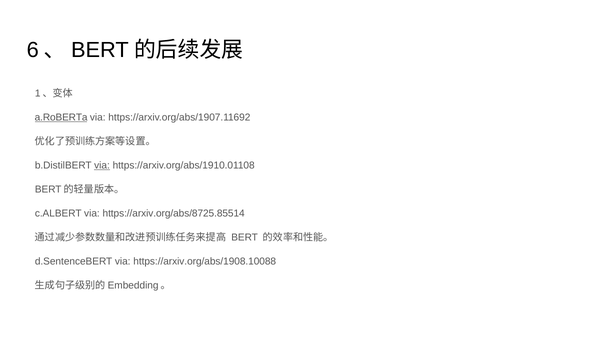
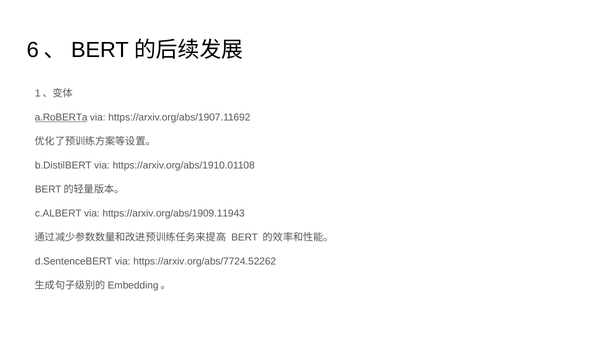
via at (102, 165) underline: present -> none
https://arxiv.org/abs/8725.85514: https://arxiv.org/abs/8725.85514 -> https://arxiv.org/abs/1909.11943
https://arxiv.org/abs/1908.10088: https://arxiv.org/abs/1908.10088 -> https://arxiv.org/abs/7724.52262
